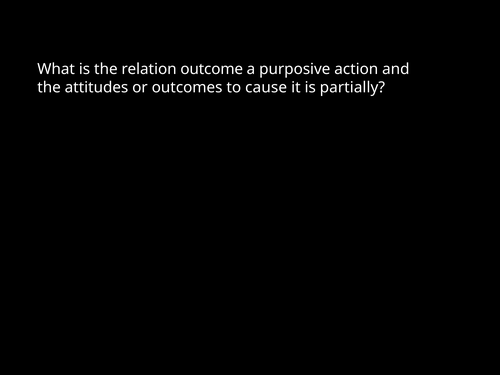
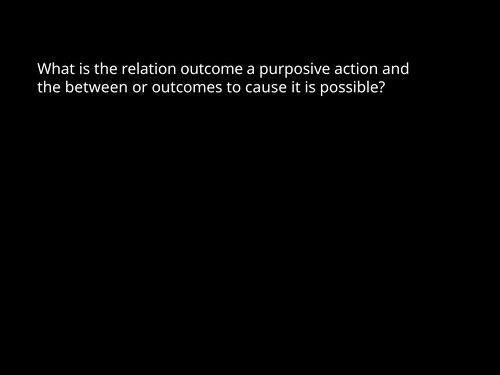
attitudes: attitudes -> between
partially: partially -> possible
